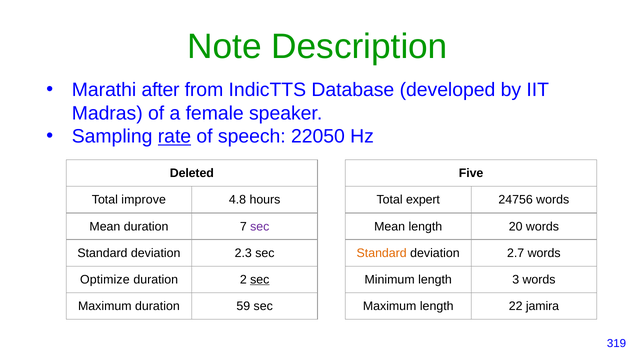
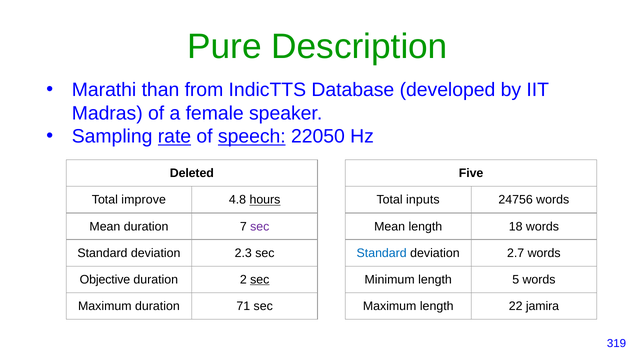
Note: Note -> Pure
after: after -> than
speech underline: none -> present
hours underline: none -> present
expert: expert -> inputs
20: 20 -> 18
Standard at (382, 253) colour: orange -> blue
Optimize: Optimize -> Objective
3: 3 -> 5
59: 59 -> 71
